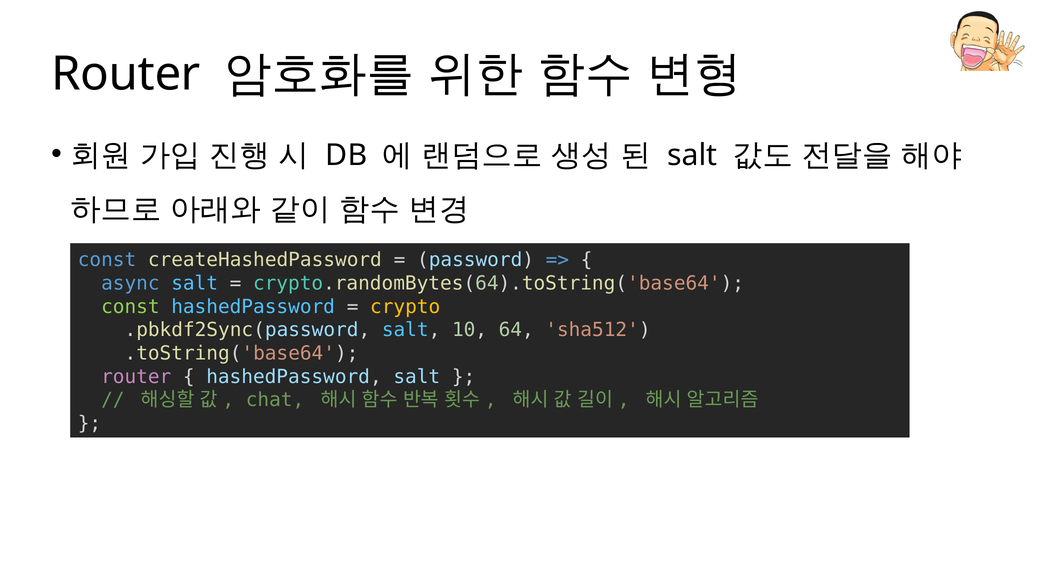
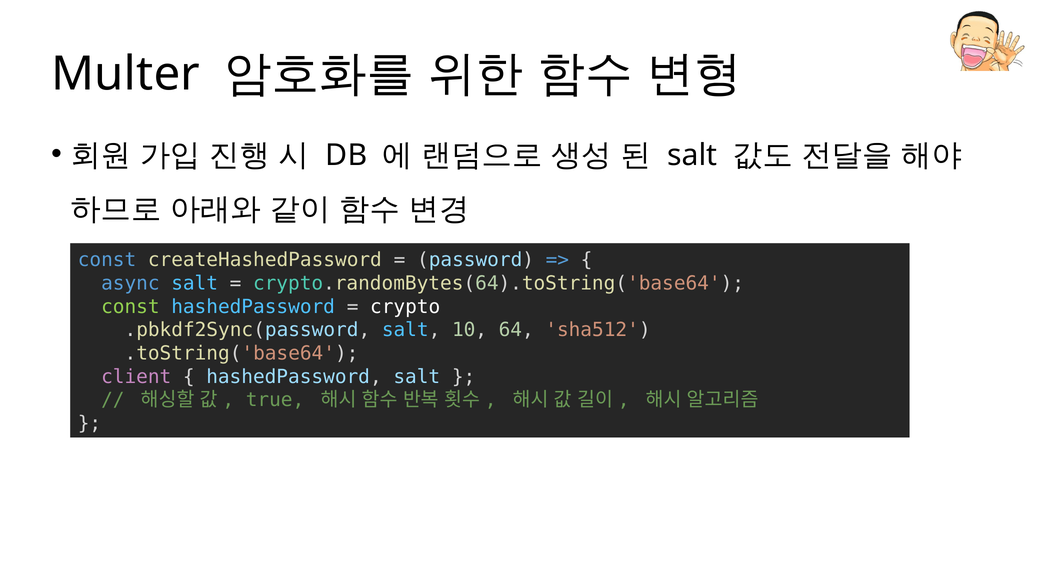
Router at (126, 74): Router -> Multer
crypto colour: yellow -> white
router at (136, 377): router -> client
chat: chat -> true
